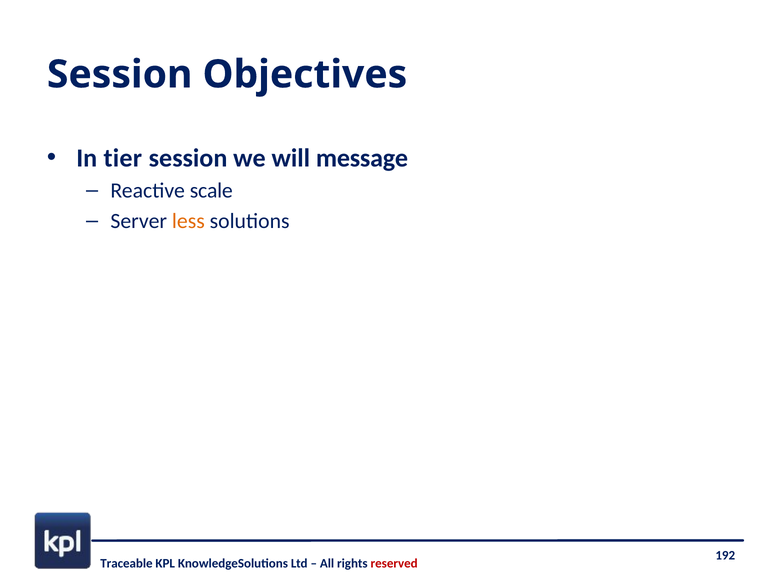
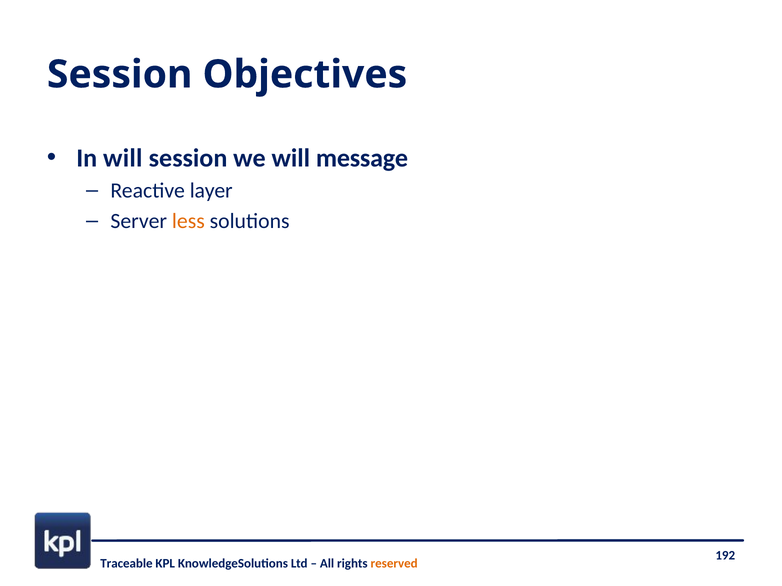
In tier: tier -> will
scale: scale -> layer
reserved colour: red -> orange
